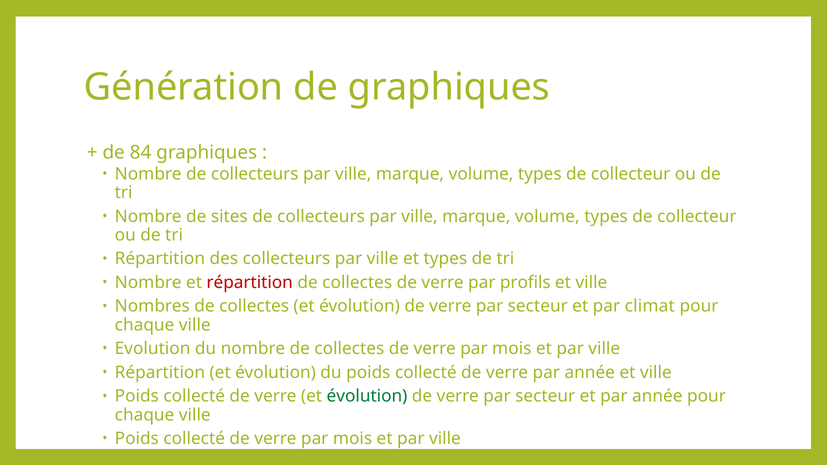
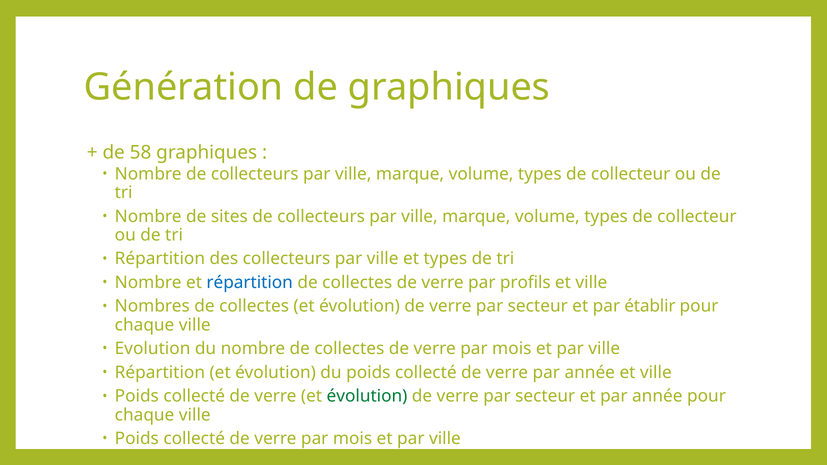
84: 84 -> 58
répartition at (250, 283) colour: red -> blue
climat: climat -> établir
